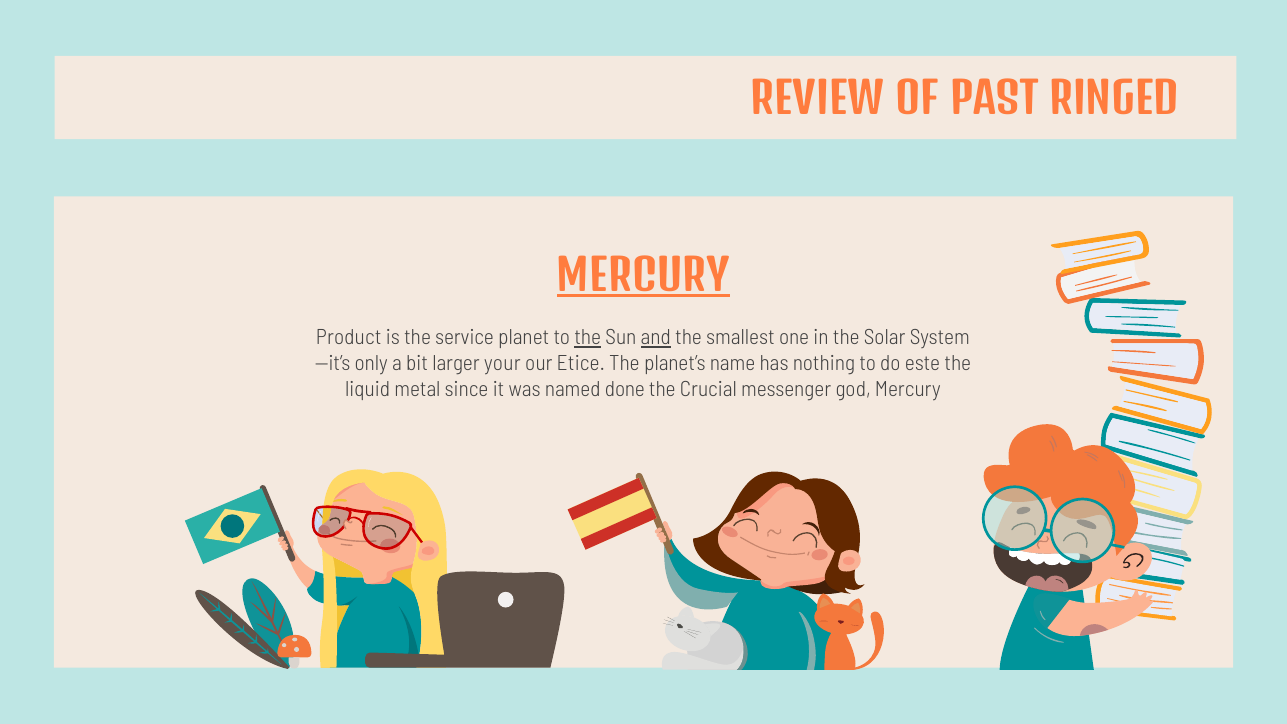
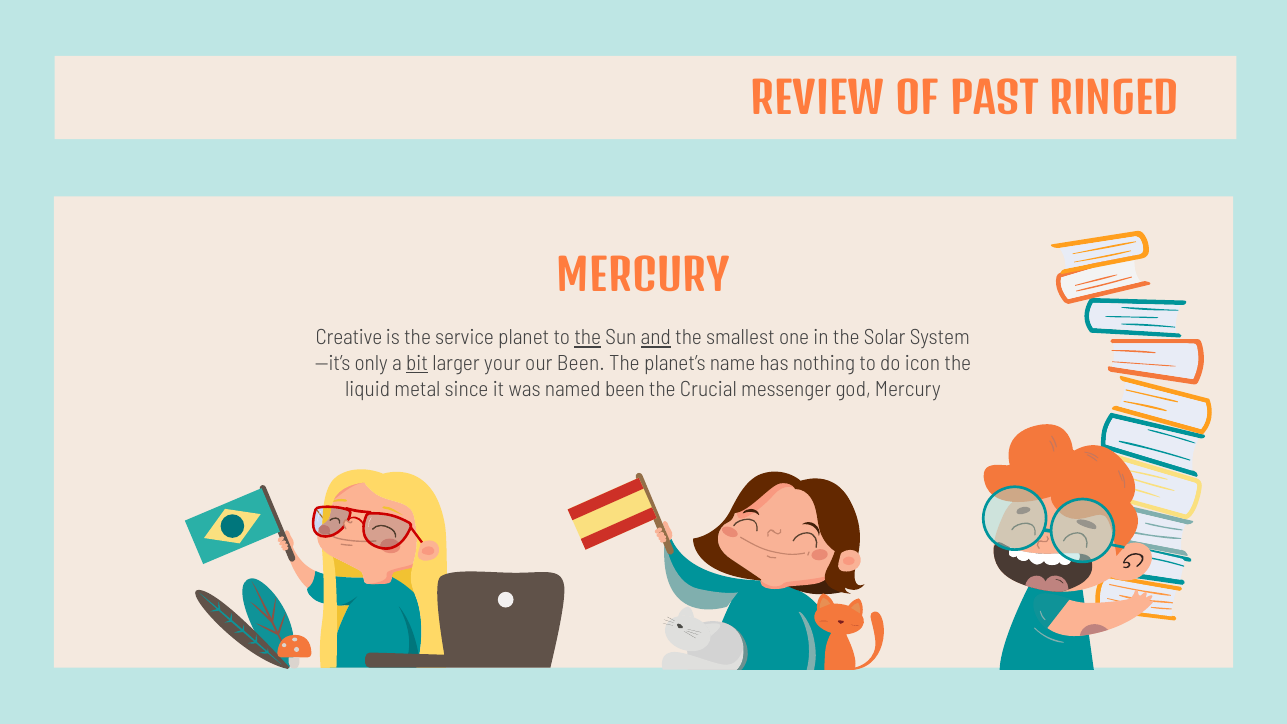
MERCURY at (643, 277) underline: present -> none
Product: Product -> Creative
bit underline: none -> present
our Etice: Etice -> Been
este: este -> icon
named done: done -> been
